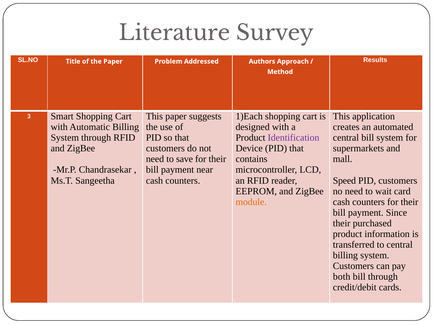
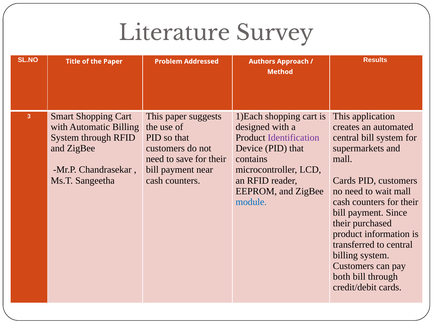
Speed at (344, 180): Speed -> Cards
wait card: card -> mall
module colour: orange -> blue
